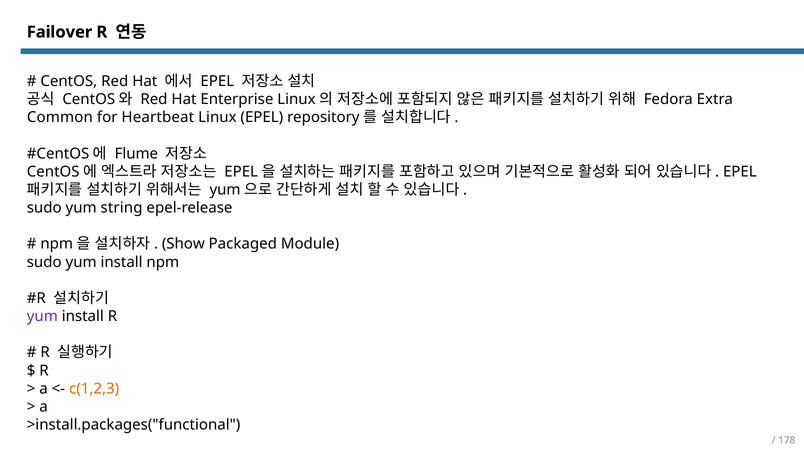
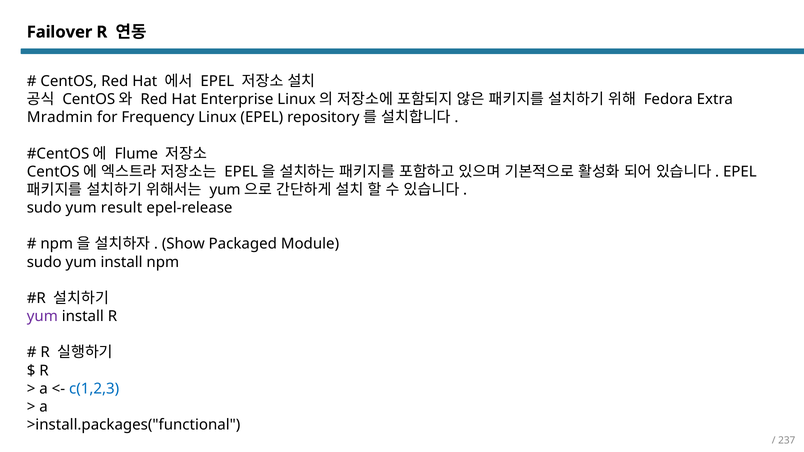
Common: Common -> Mradmin
Heartbeat: Heartbeat -> Frequency
string: string -> result
c(1,2,3 colour: orange -> blue
178: 178 -> 237
